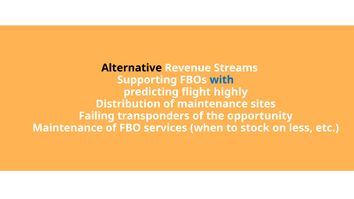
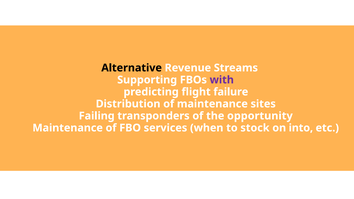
with colour: blue -> purple
highly: highly -> failure
less: less -> into
